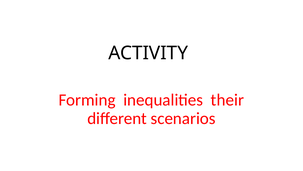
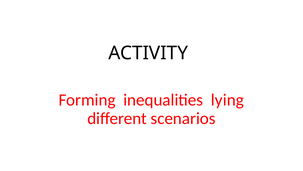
their: their -> lying
